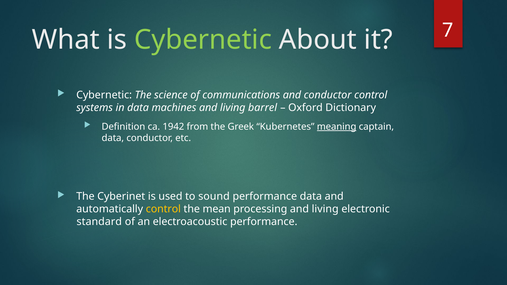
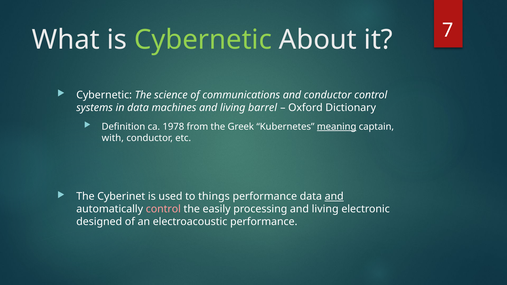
1942: 1942 -> 1978
data at (113, 138): data -> with
sound: sound -> things
and at (334, 197) underline: none -> present
control at (163, 209) colour: yellow -> pink
mean: mean -> easily
standard: standard -> designed
